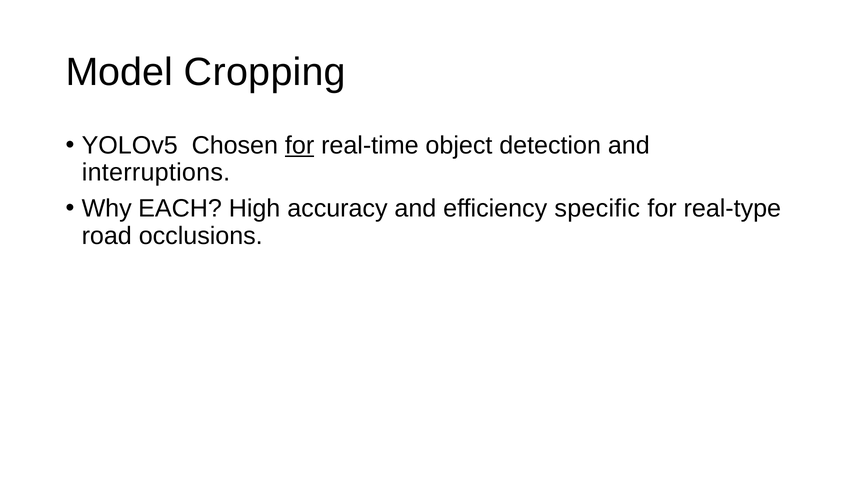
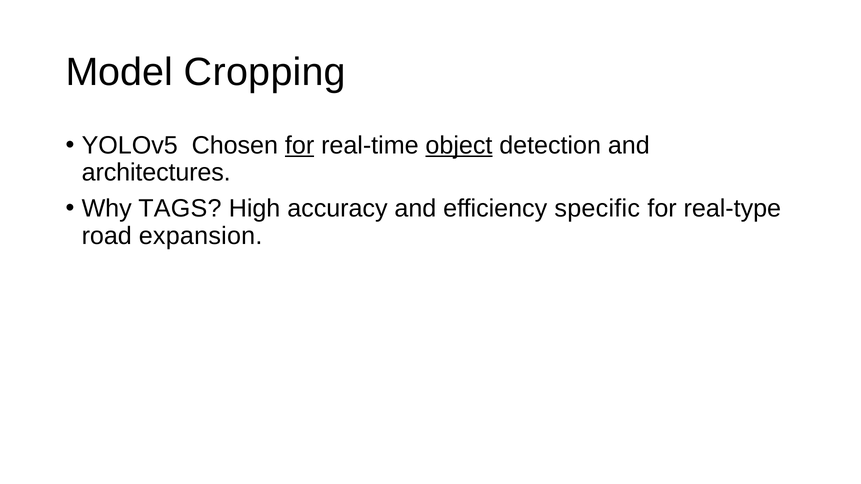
object underline: none -> present
interruptions: interruptions -> architectures
EACH: EACH -> TAGS
occlusions: occlusions -> expansion
